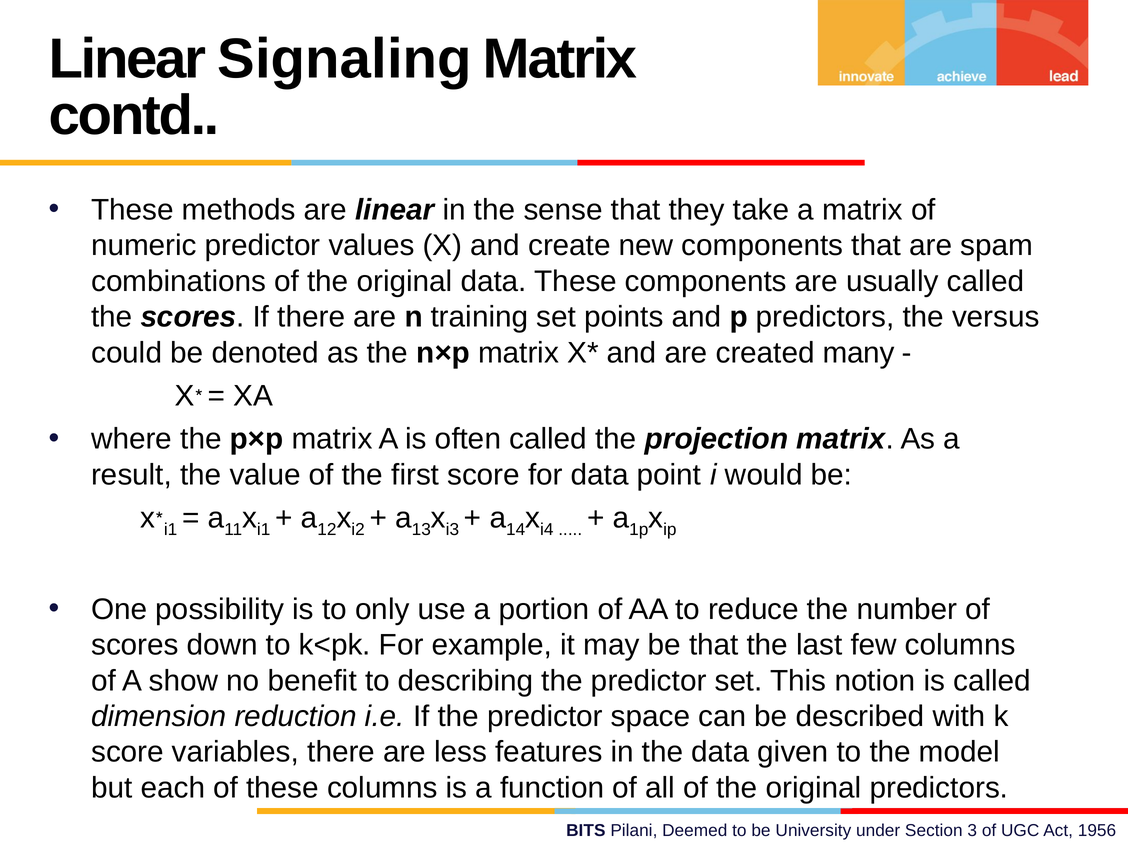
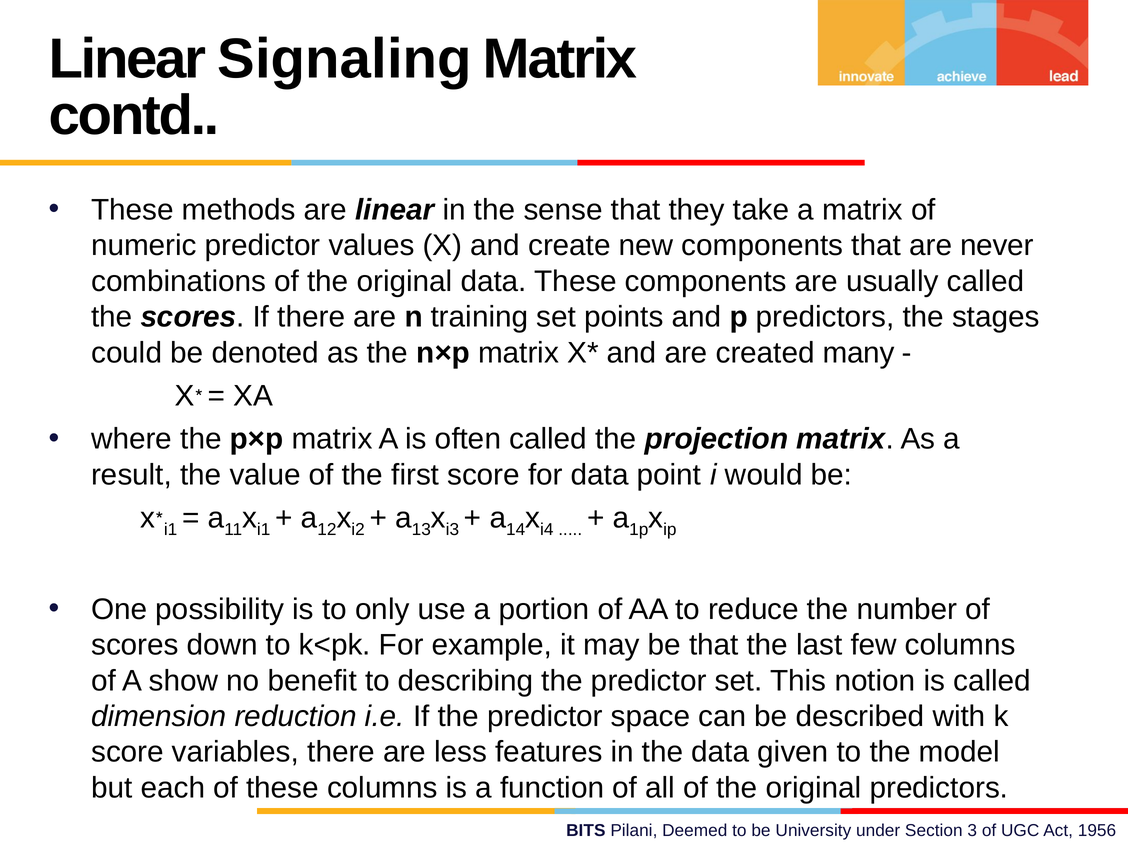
spam: spam -> never
versus: versus -> stages
